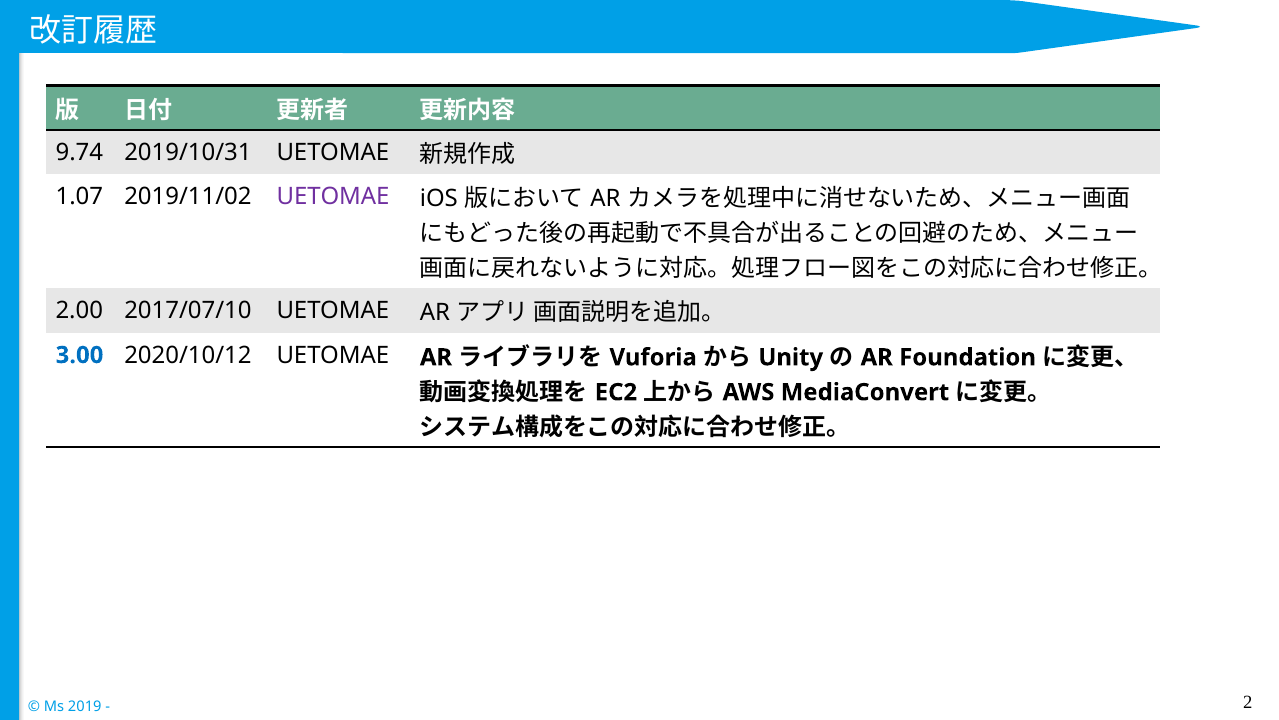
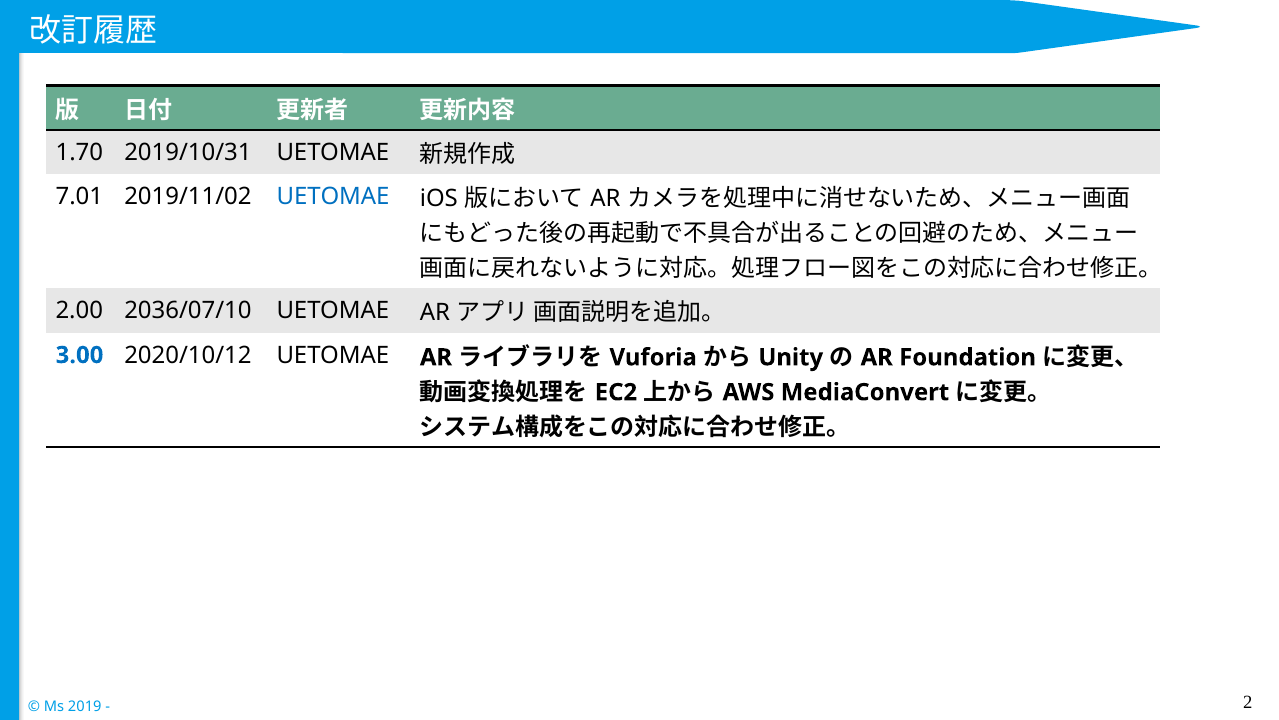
9.74: 9.74 -> 1.70
1.07: 1.07 -> 7.01
UETOMAE at (333, 197) colour: purple -> blue
2017/07/10: 2017/07/10 -> 2036/07/10
